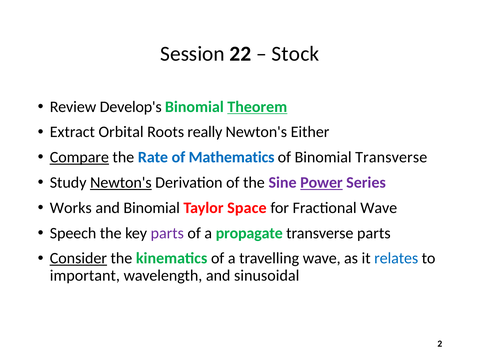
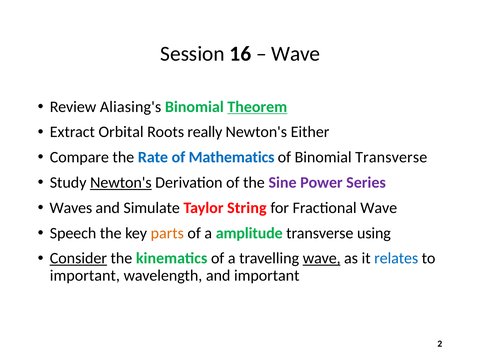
22: 22 -> 16
Stock at (295, 54): Stock -> Wave
Develop's: Develop's -> Aliasing's
Compare underline: present -> none
Power underline: present -> none
Works: Works -> Waves
and Binomial: Binomial -> Simulate
Space: Space -> String
parts at (167, 233) colour: purple -> orange
propagate: propagate -> amplitude
transverse parts: parts -> using
wave at (322, 258) underline: none -> present
and sinusoidal: sinusoidal -> important
